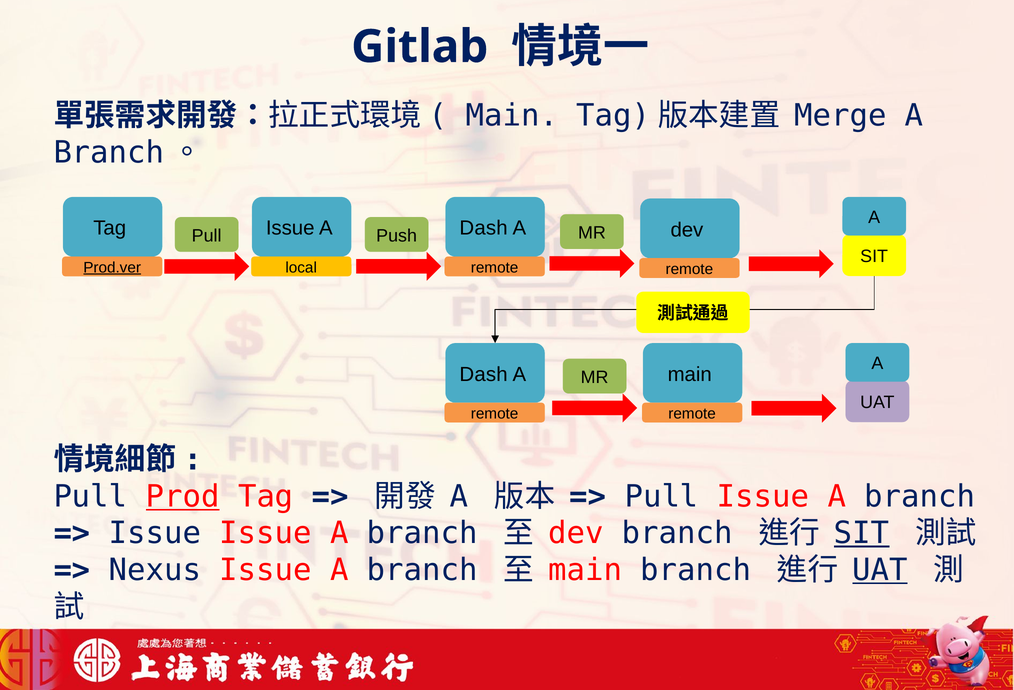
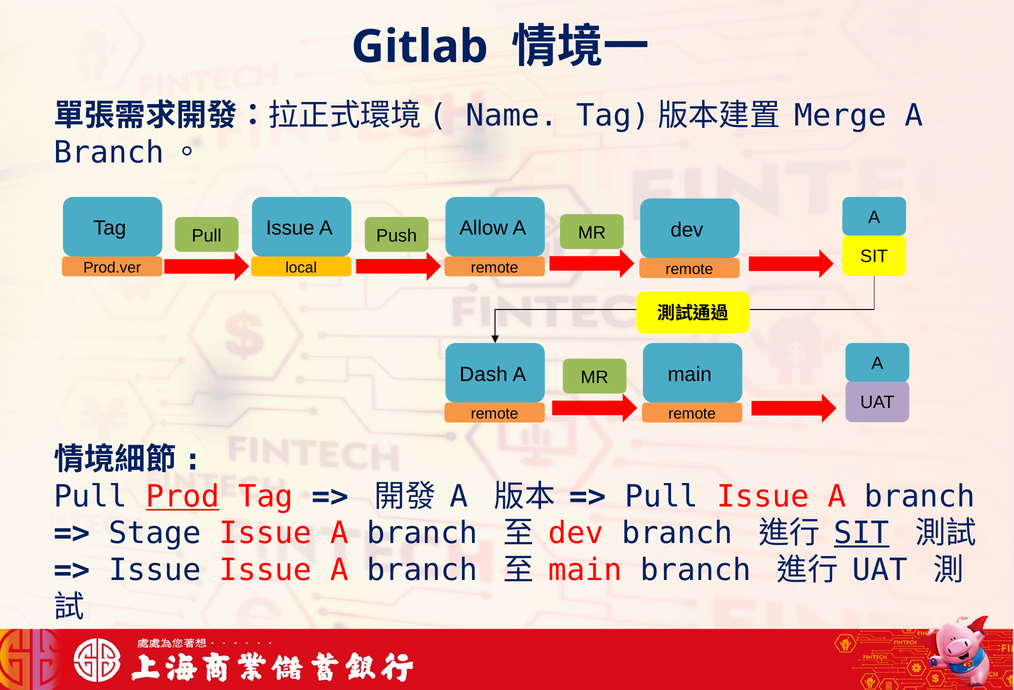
Main at (512, 116): Main -> Name
Push Dash: Dash -> Allow
Prod.ver underline: present -> none
Issue at (155, 533): Issue -> Stage
Nexus at (155, 570): Nexus -> Issue
UAT at (880, 570) underline: present -> none
